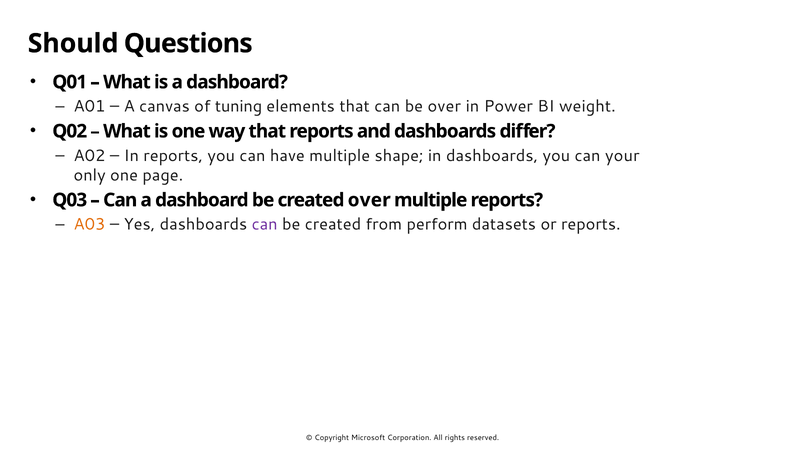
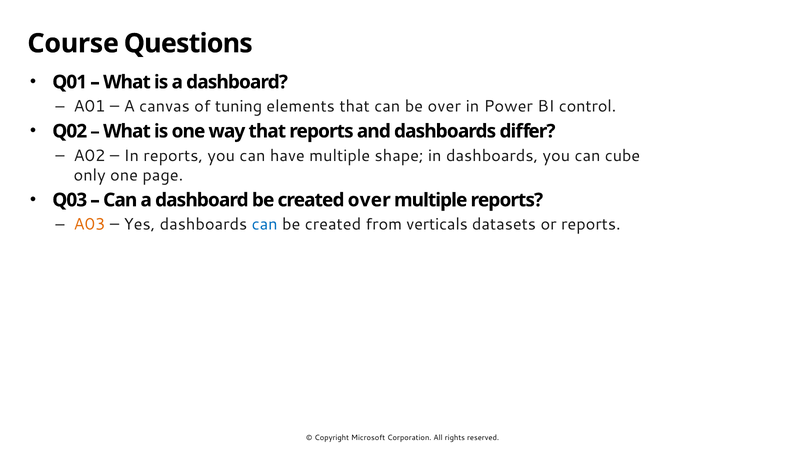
Should: Should -> Course
weight: weight -> control
your: your -> cube
can at (265, 224) colour: purple -> blue
perform: perform -> verticals
